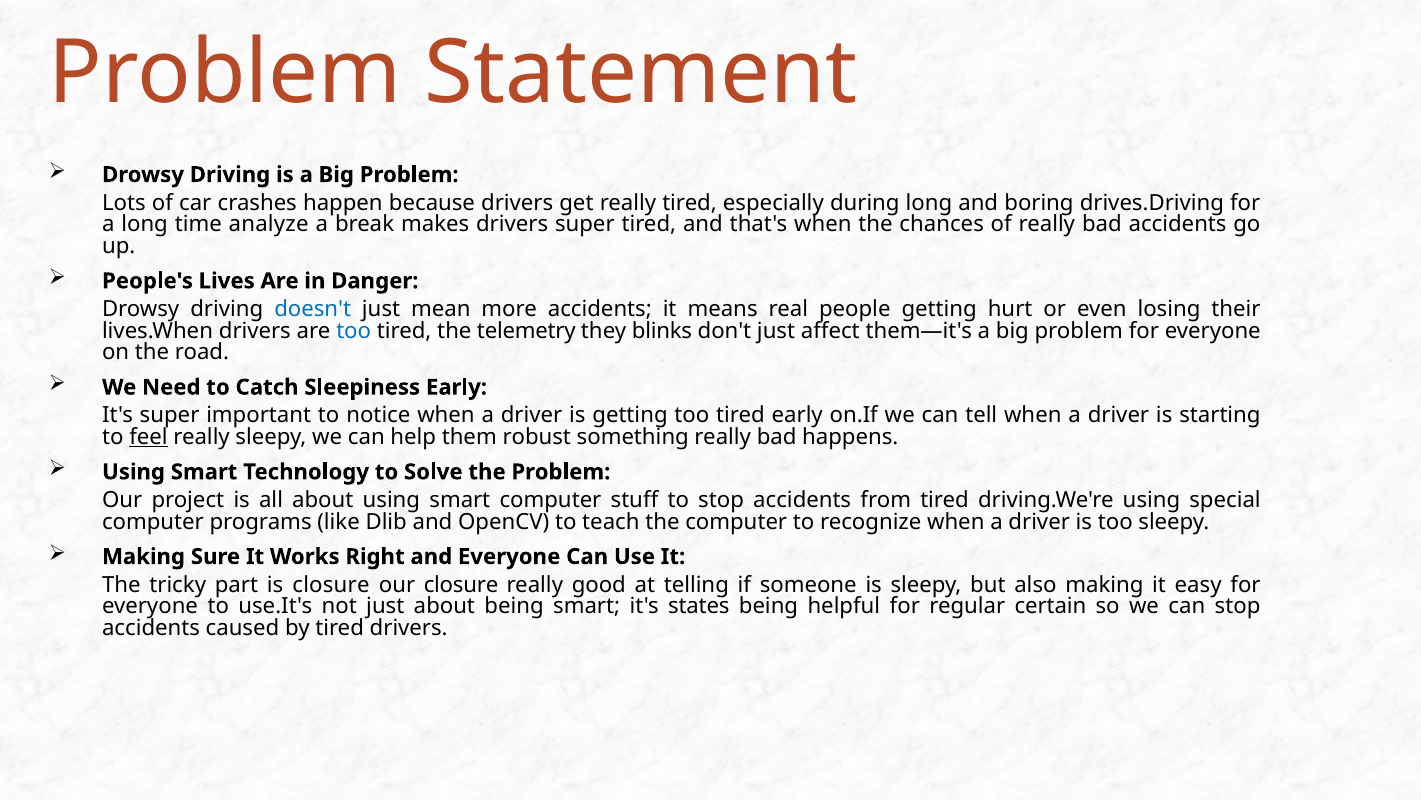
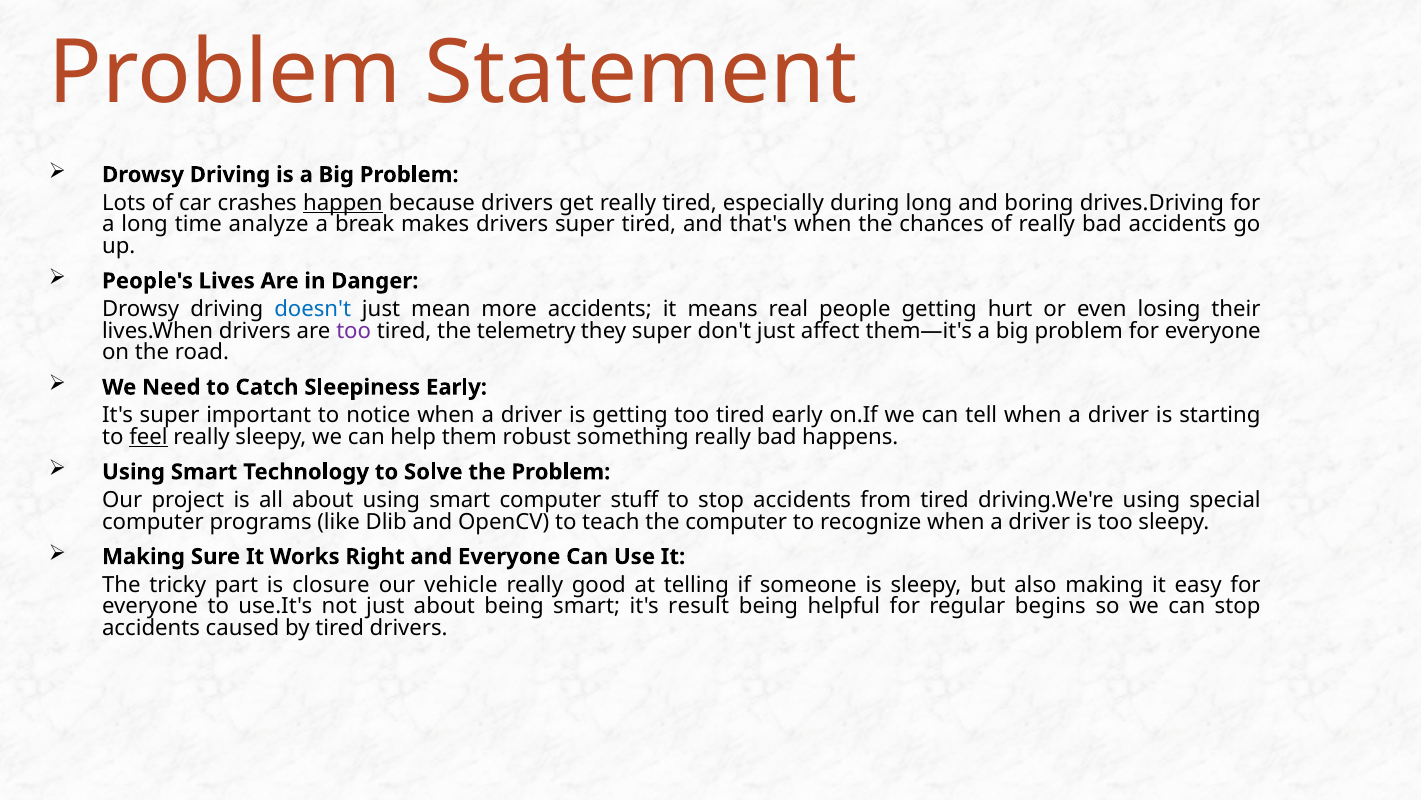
happen underline: none -> present
too at (354, 331) colour: blue -> purple
they blinks: blinks -> super
our closure: closure -> vehicle
states: states -> result
certain: certain -> begins
